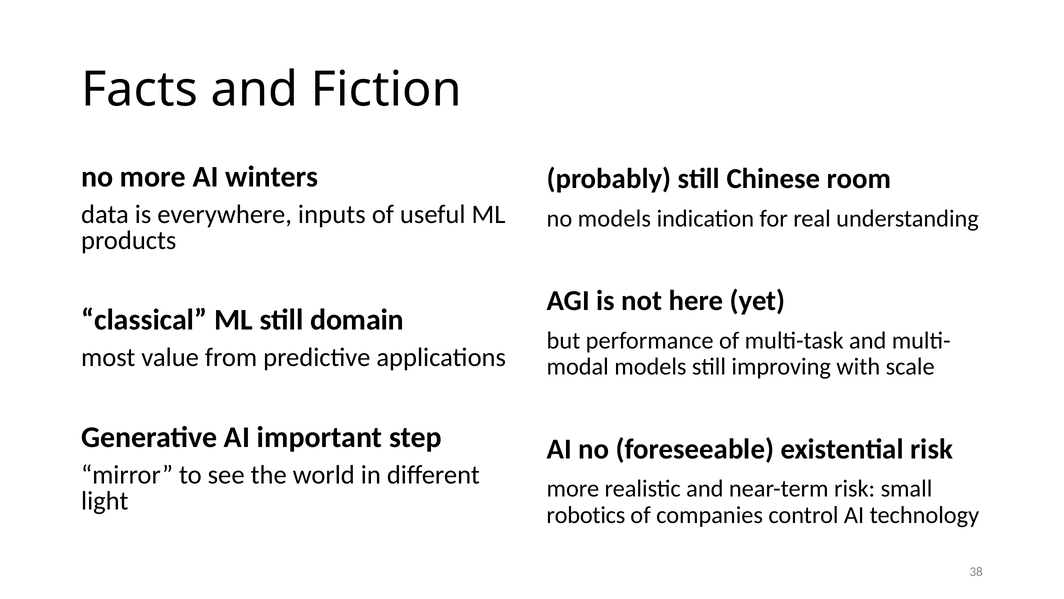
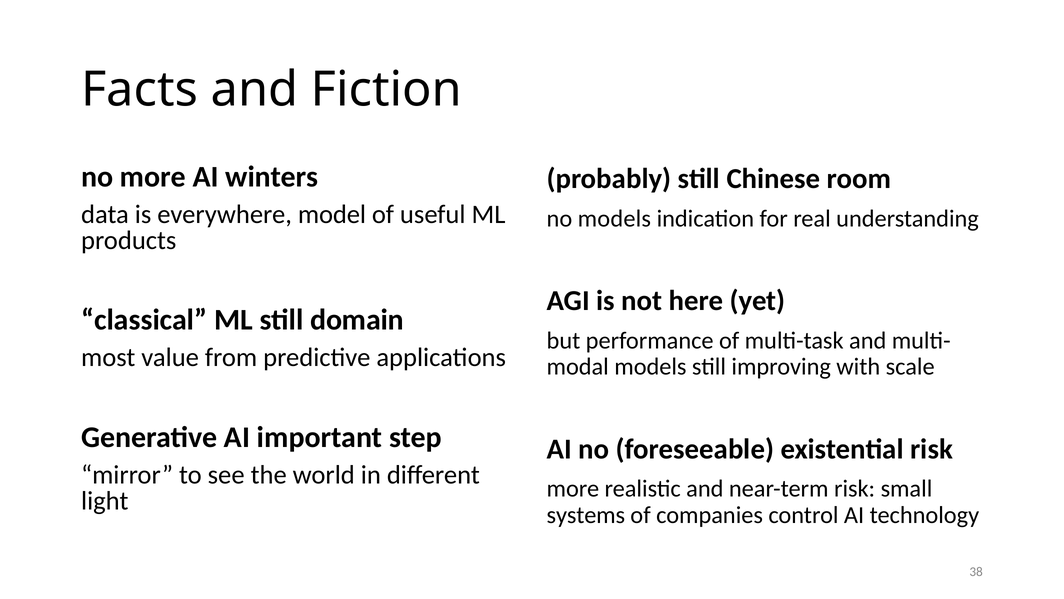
inputs: inputs -> model
robotics: robotics -> systems
